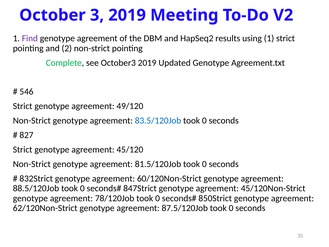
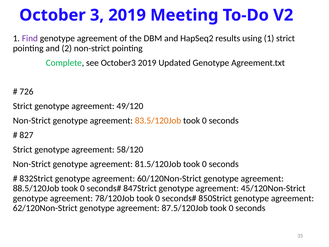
546: 546 -> 726
83.5/120Job colour: blue -> orange
45/120: 45/120 -> 58/120
